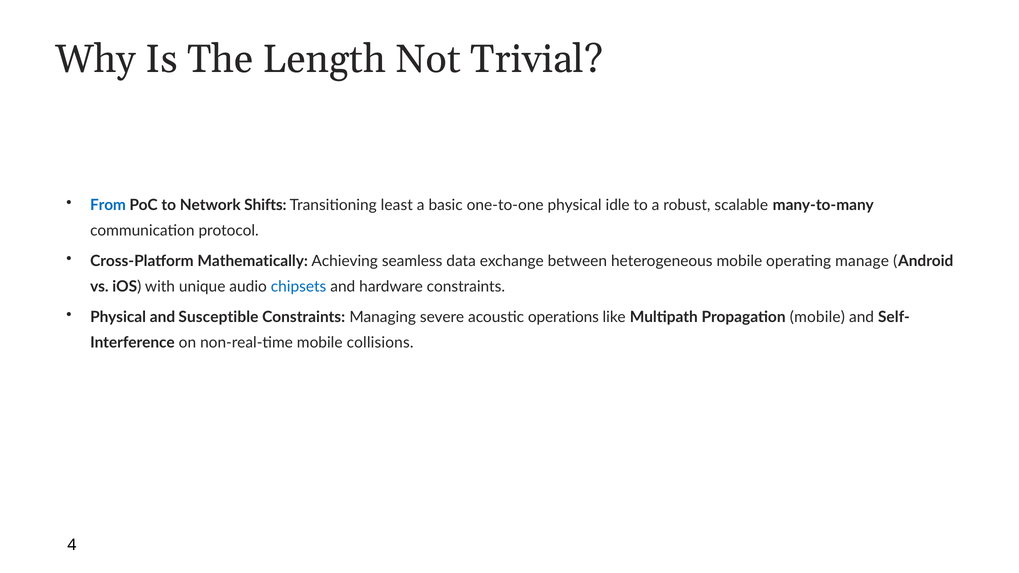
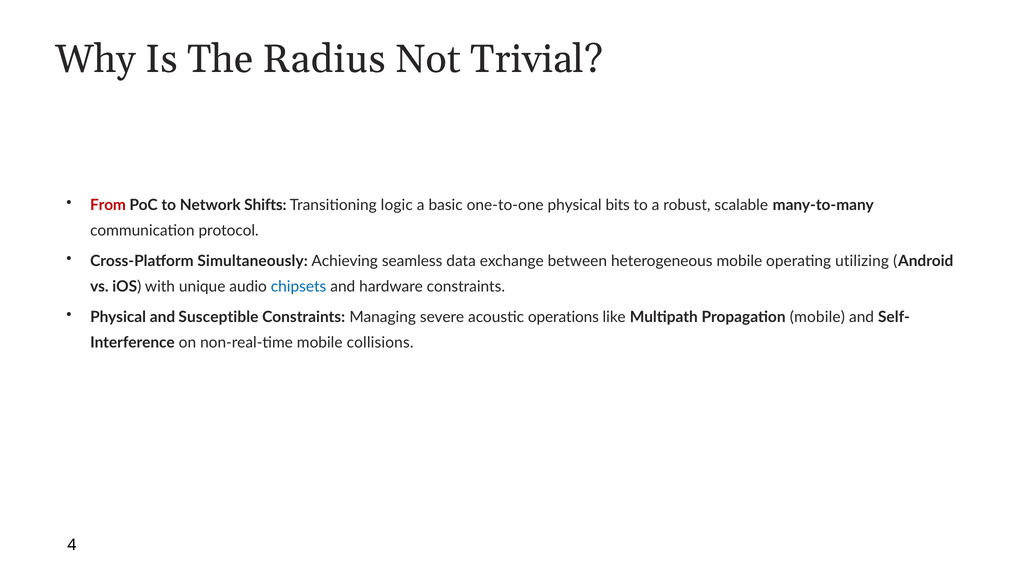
Length: Length -> Radius
From colour: blue -> red
least: least -> logic
idle: idle -> bits
Mathematically: Mathematically -> Simultaneously
manage: manage -> utilizing
